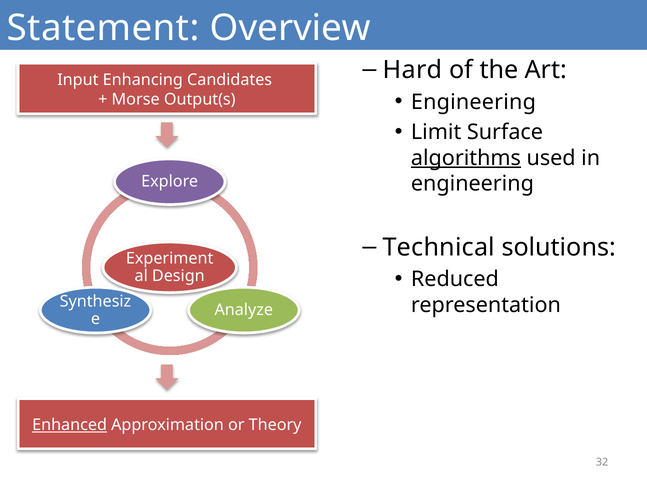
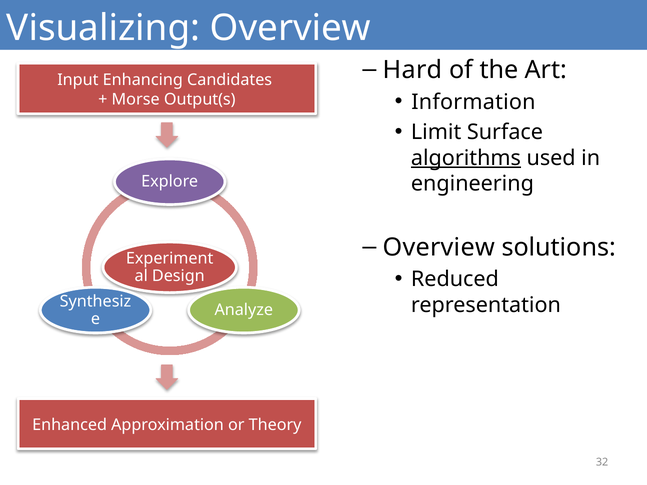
Statement: Statement -> Visualizing
Engineering at (473, 102): Engineering -> Information
Technical at (439, 247): Technical -> Overview
Enhanced underline: present -> none
